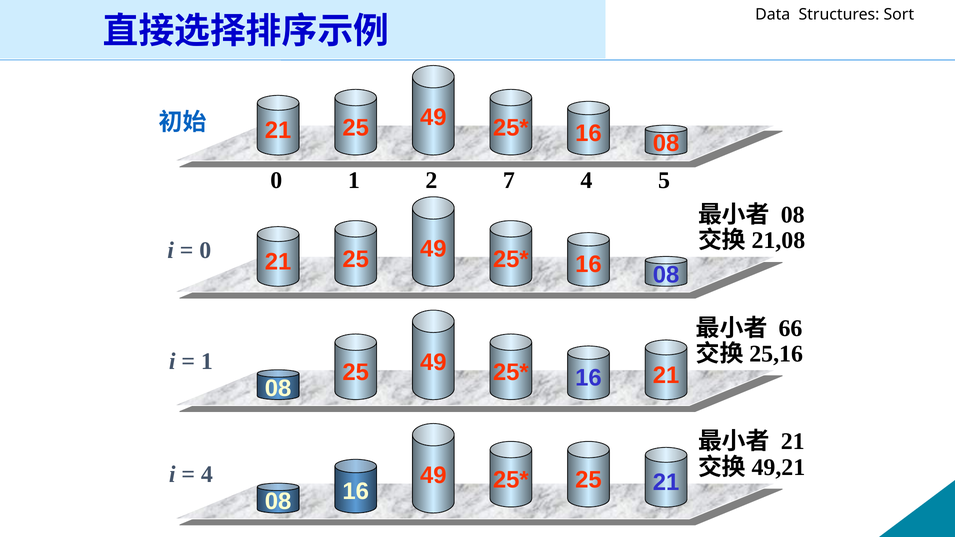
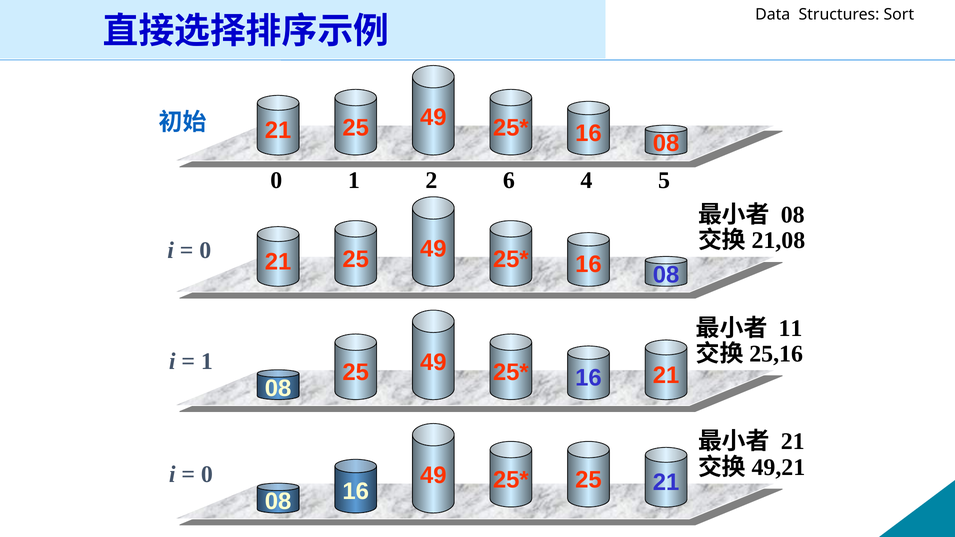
7: 7 -> 6
66: 66 -> 11
4 at (207, 475): 4 -> 0
